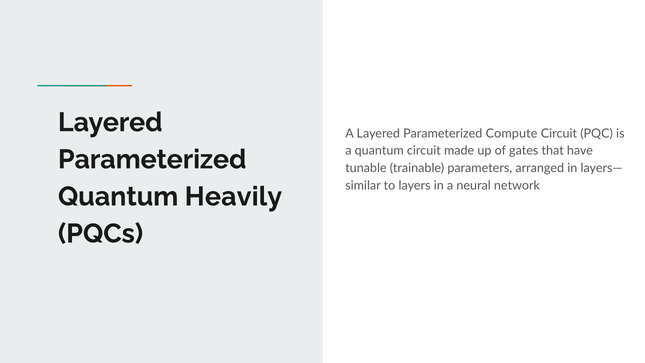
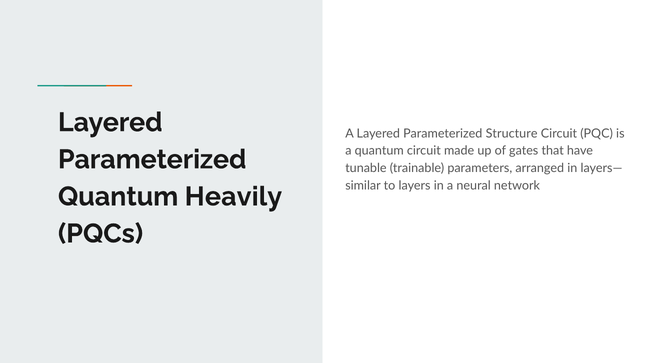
Compute: Compute -> Structure
